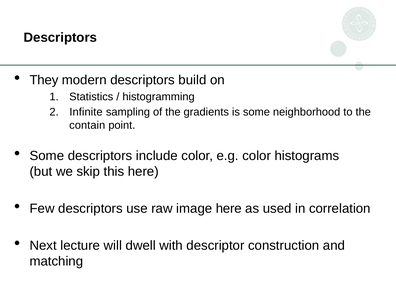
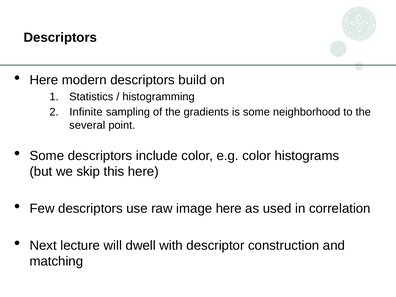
They at (44, 80): They -> Here
contain: contain -> several
